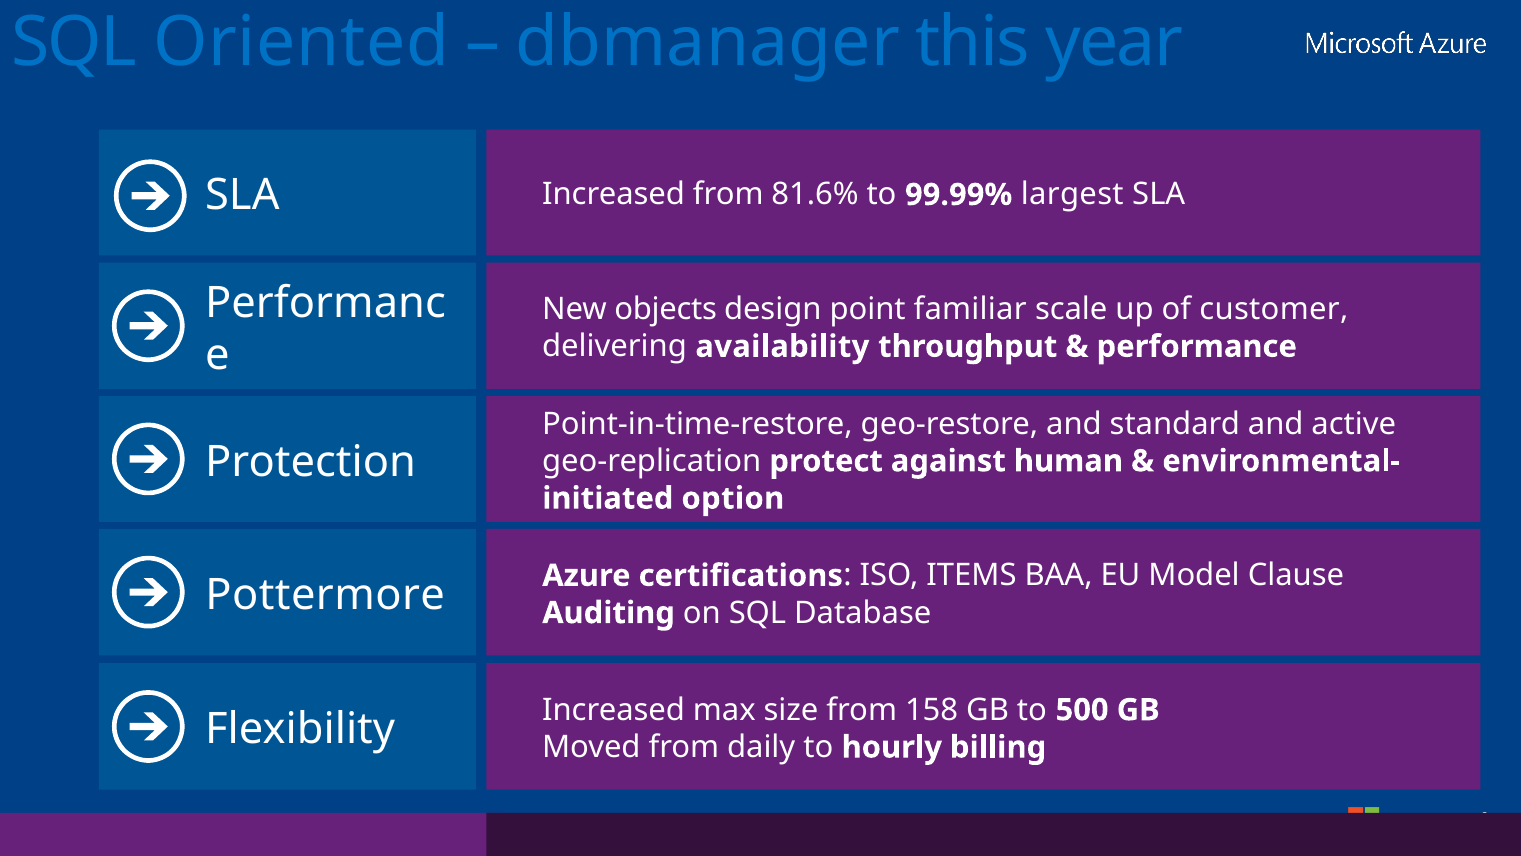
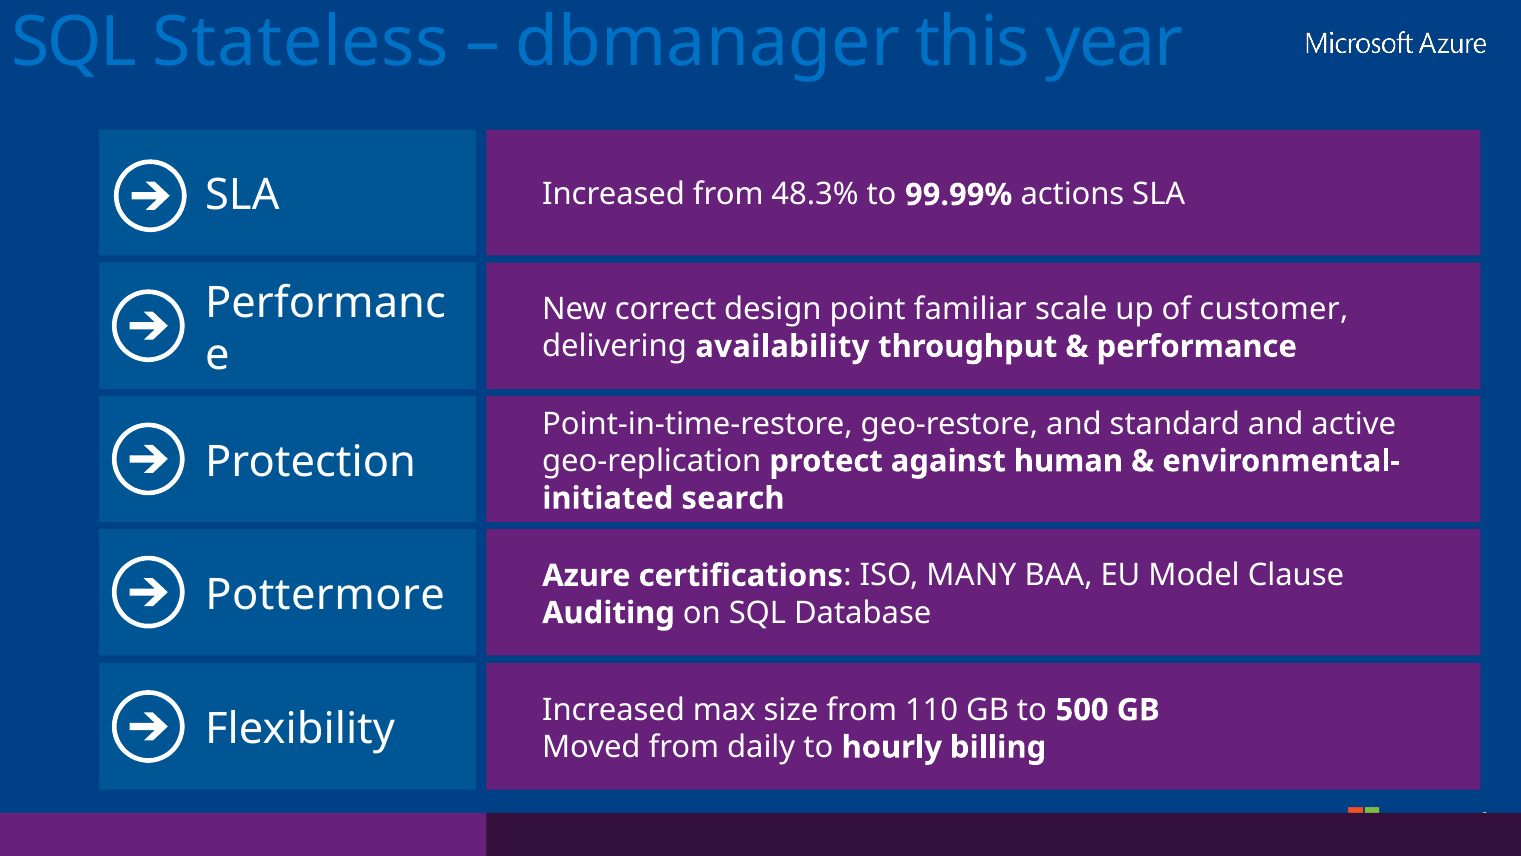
Oriented: Oriented -> Stateless
81.6%: 81.6% -> 48.3%
largest: largest -> actions
objects: objects -> correct
option: option -> search
ITEMS: ITEMS -> MANY
158: 158 -> 110
